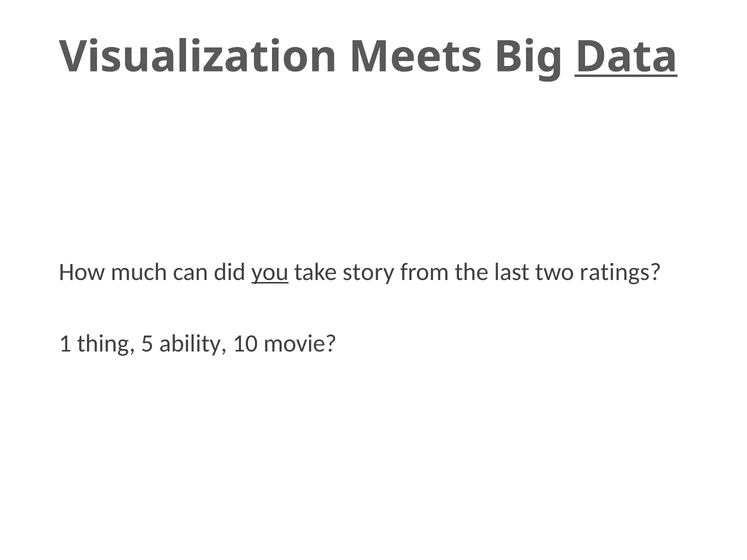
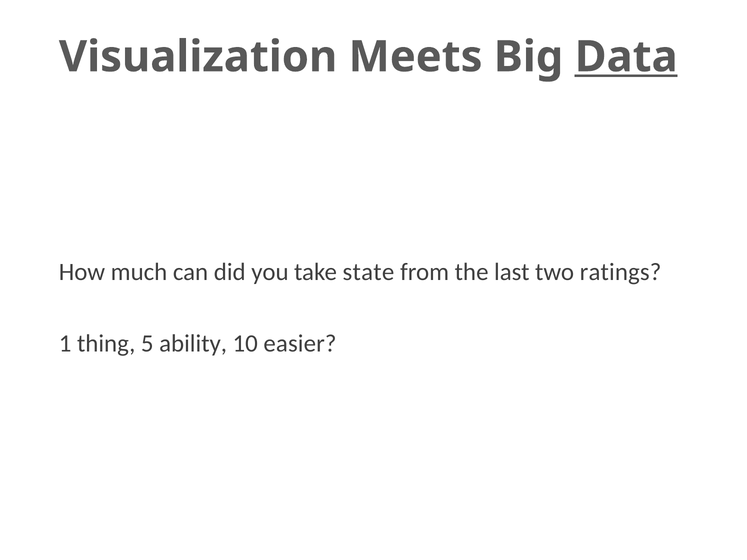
you underline: present -> none
story: story -> state
movie: movie -> easier
